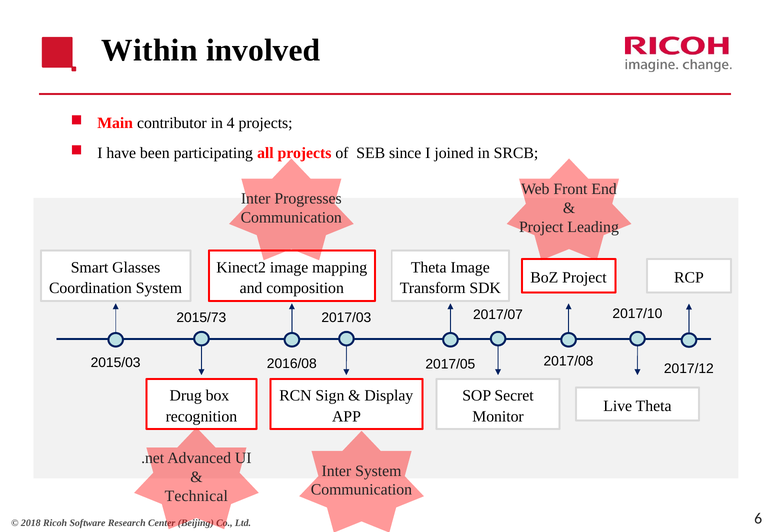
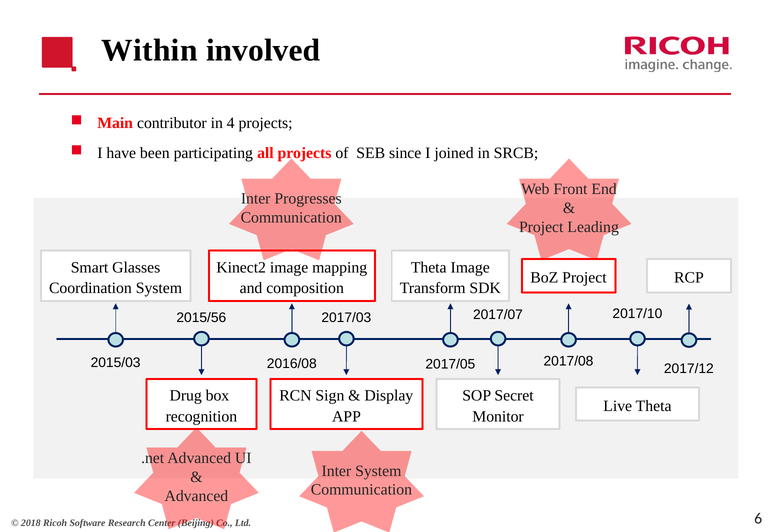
2015/73: 2015/73 -> 2015/56
Technical at (196, 496): Technical -> Advanced
